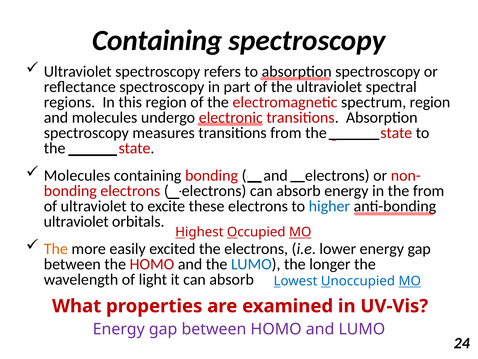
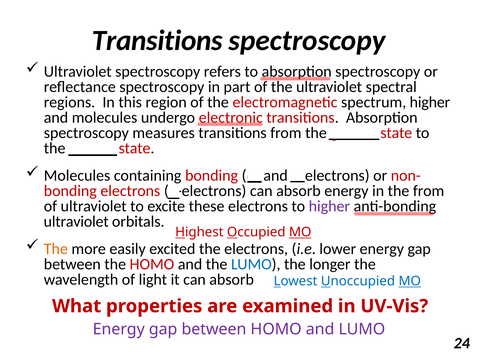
Containing at (157, 40): Containing -> Transitions
spectrum region: region -> higher
higher at (329, 206) colour: blue -> purple
